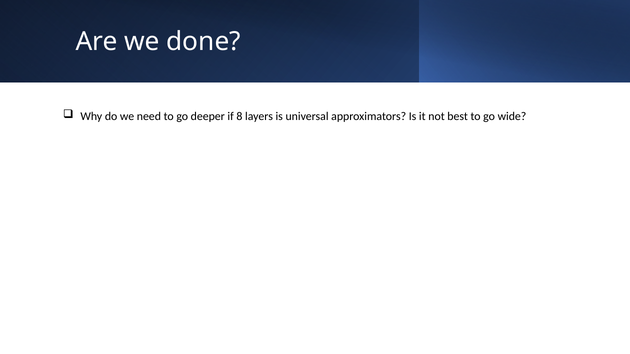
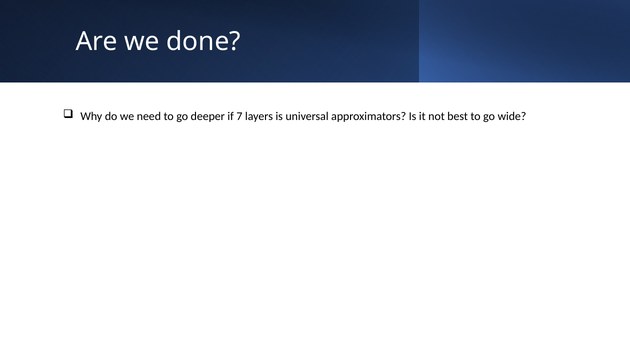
8: 8 -> 7
